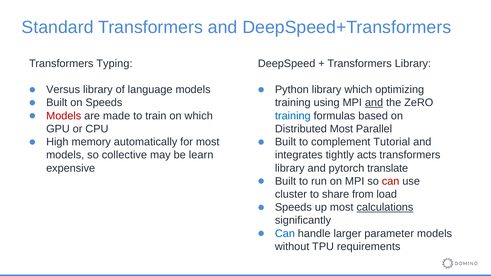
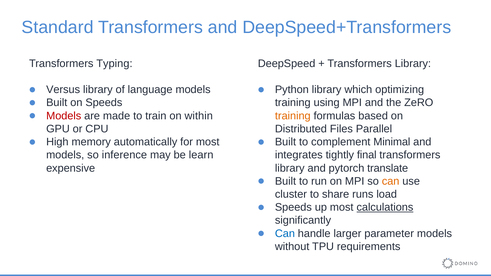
and at (374, 103) underline: present -> none
training at (293, 116) colour: blue -> orange
on which: which -> within
Distributed Most: Most -> Files
Tutorial: Tutorial -> Minimal
collective: collective -> inference
acts: acts -> final
can at (391, 181) colour: red -> orange
from: from -> runs
